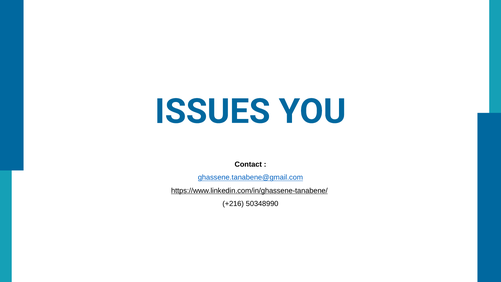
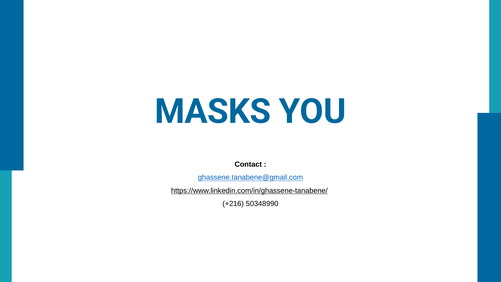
ISSUES: ISSUES -> MASKS
